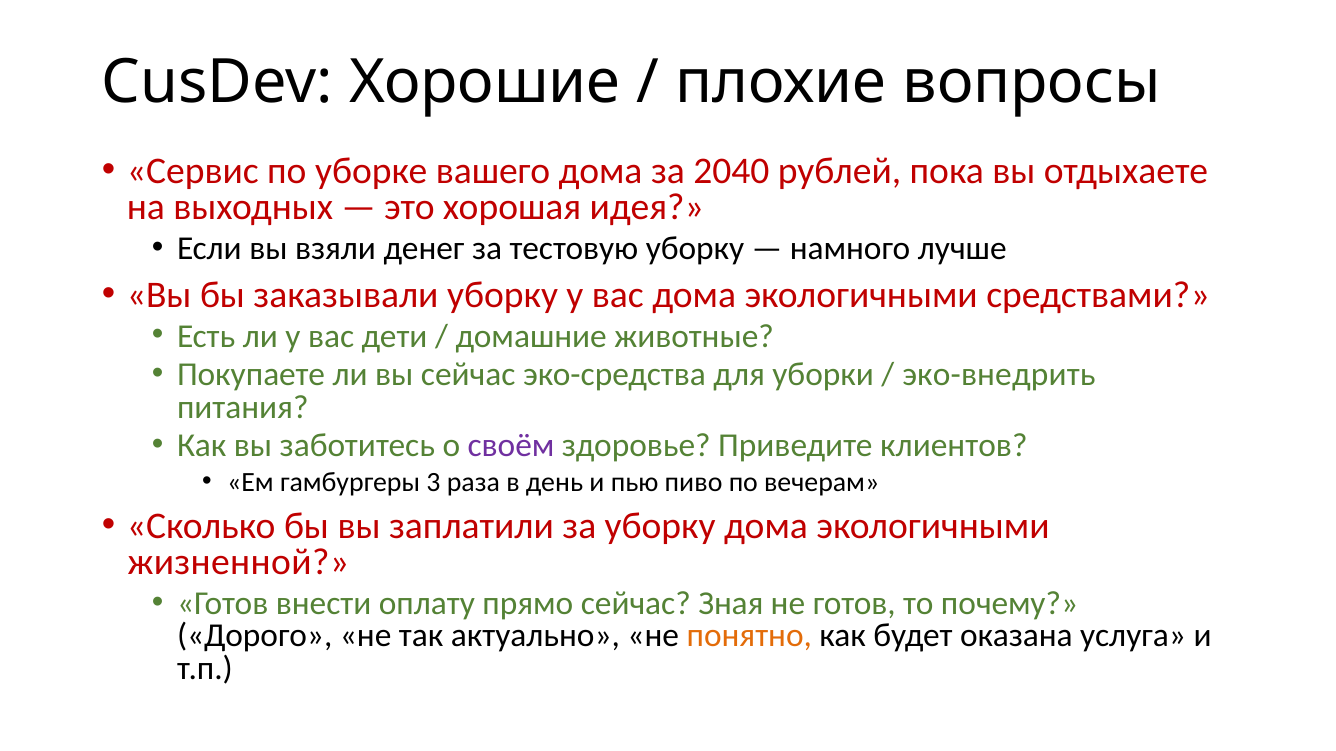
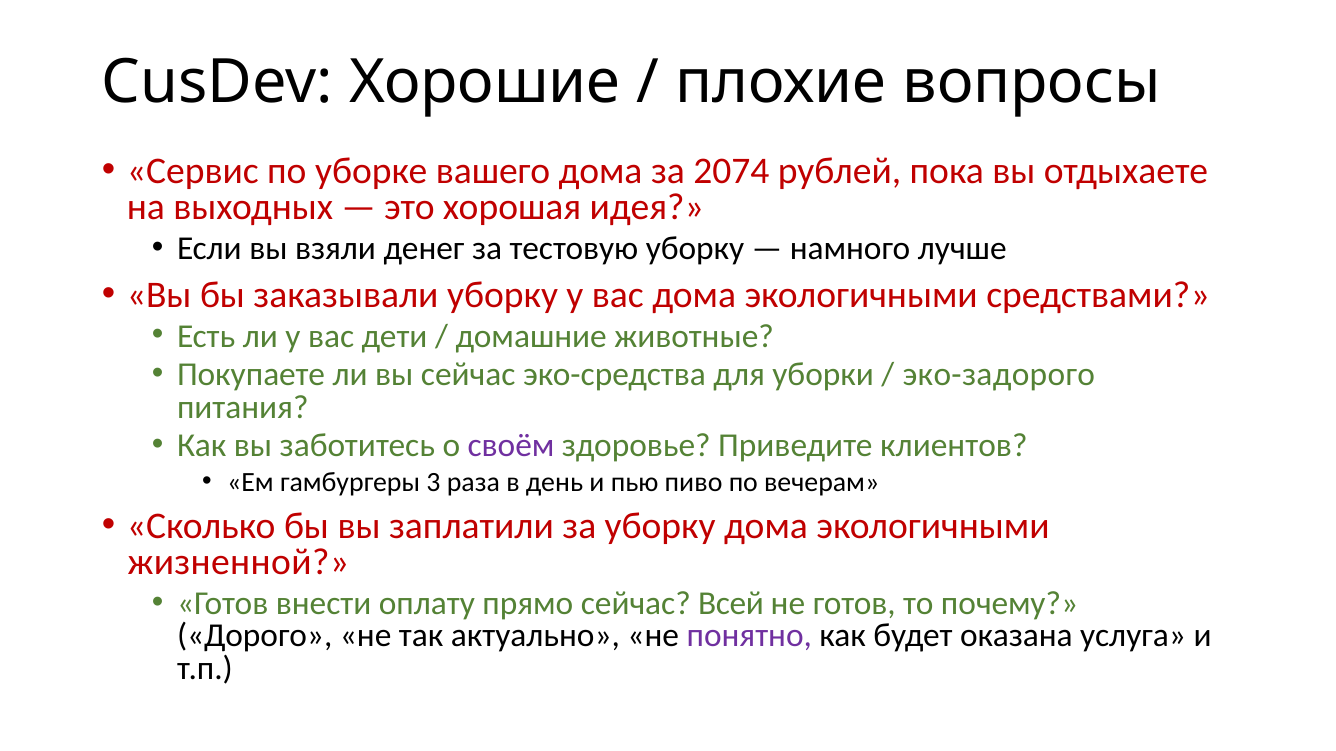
2040: 2040 -> 2074
эко-внедрить: эко-внедрить -> эко-задорого
Зная: Зная -> Всей
понятно colour: orange -> purple
